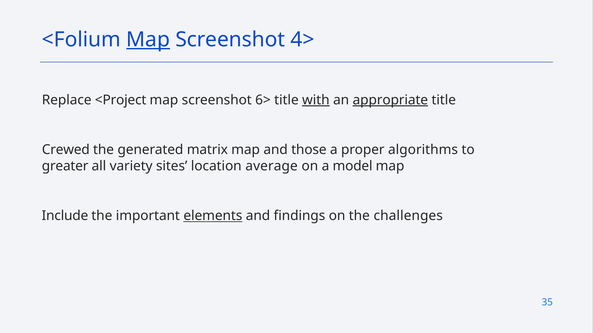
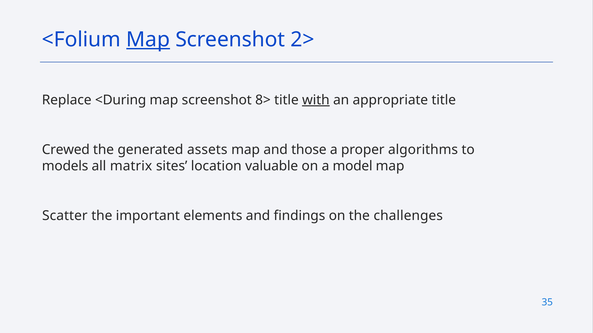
4>: 4> -> 2>
<Project: <Project -> <During
6>: 6> -> 8>
appropriate underline: present -> none
matrix: matrix -> assets
greater: greater -> models
variety: variety -> matrix
average: average -> valuable
Include: Include -> Scatter
elements underline: present -> none
